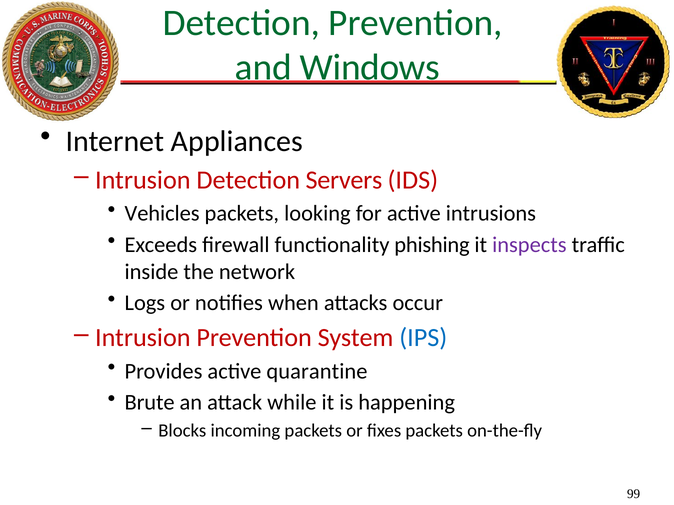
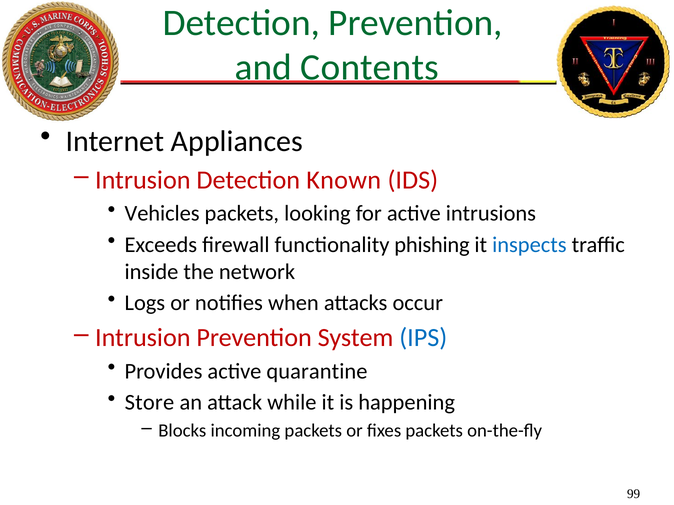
Windows: Windows -> Contents
Servers: Servers -> Known
inspects colour: purple -> blue
Brute: Brute -> Store
